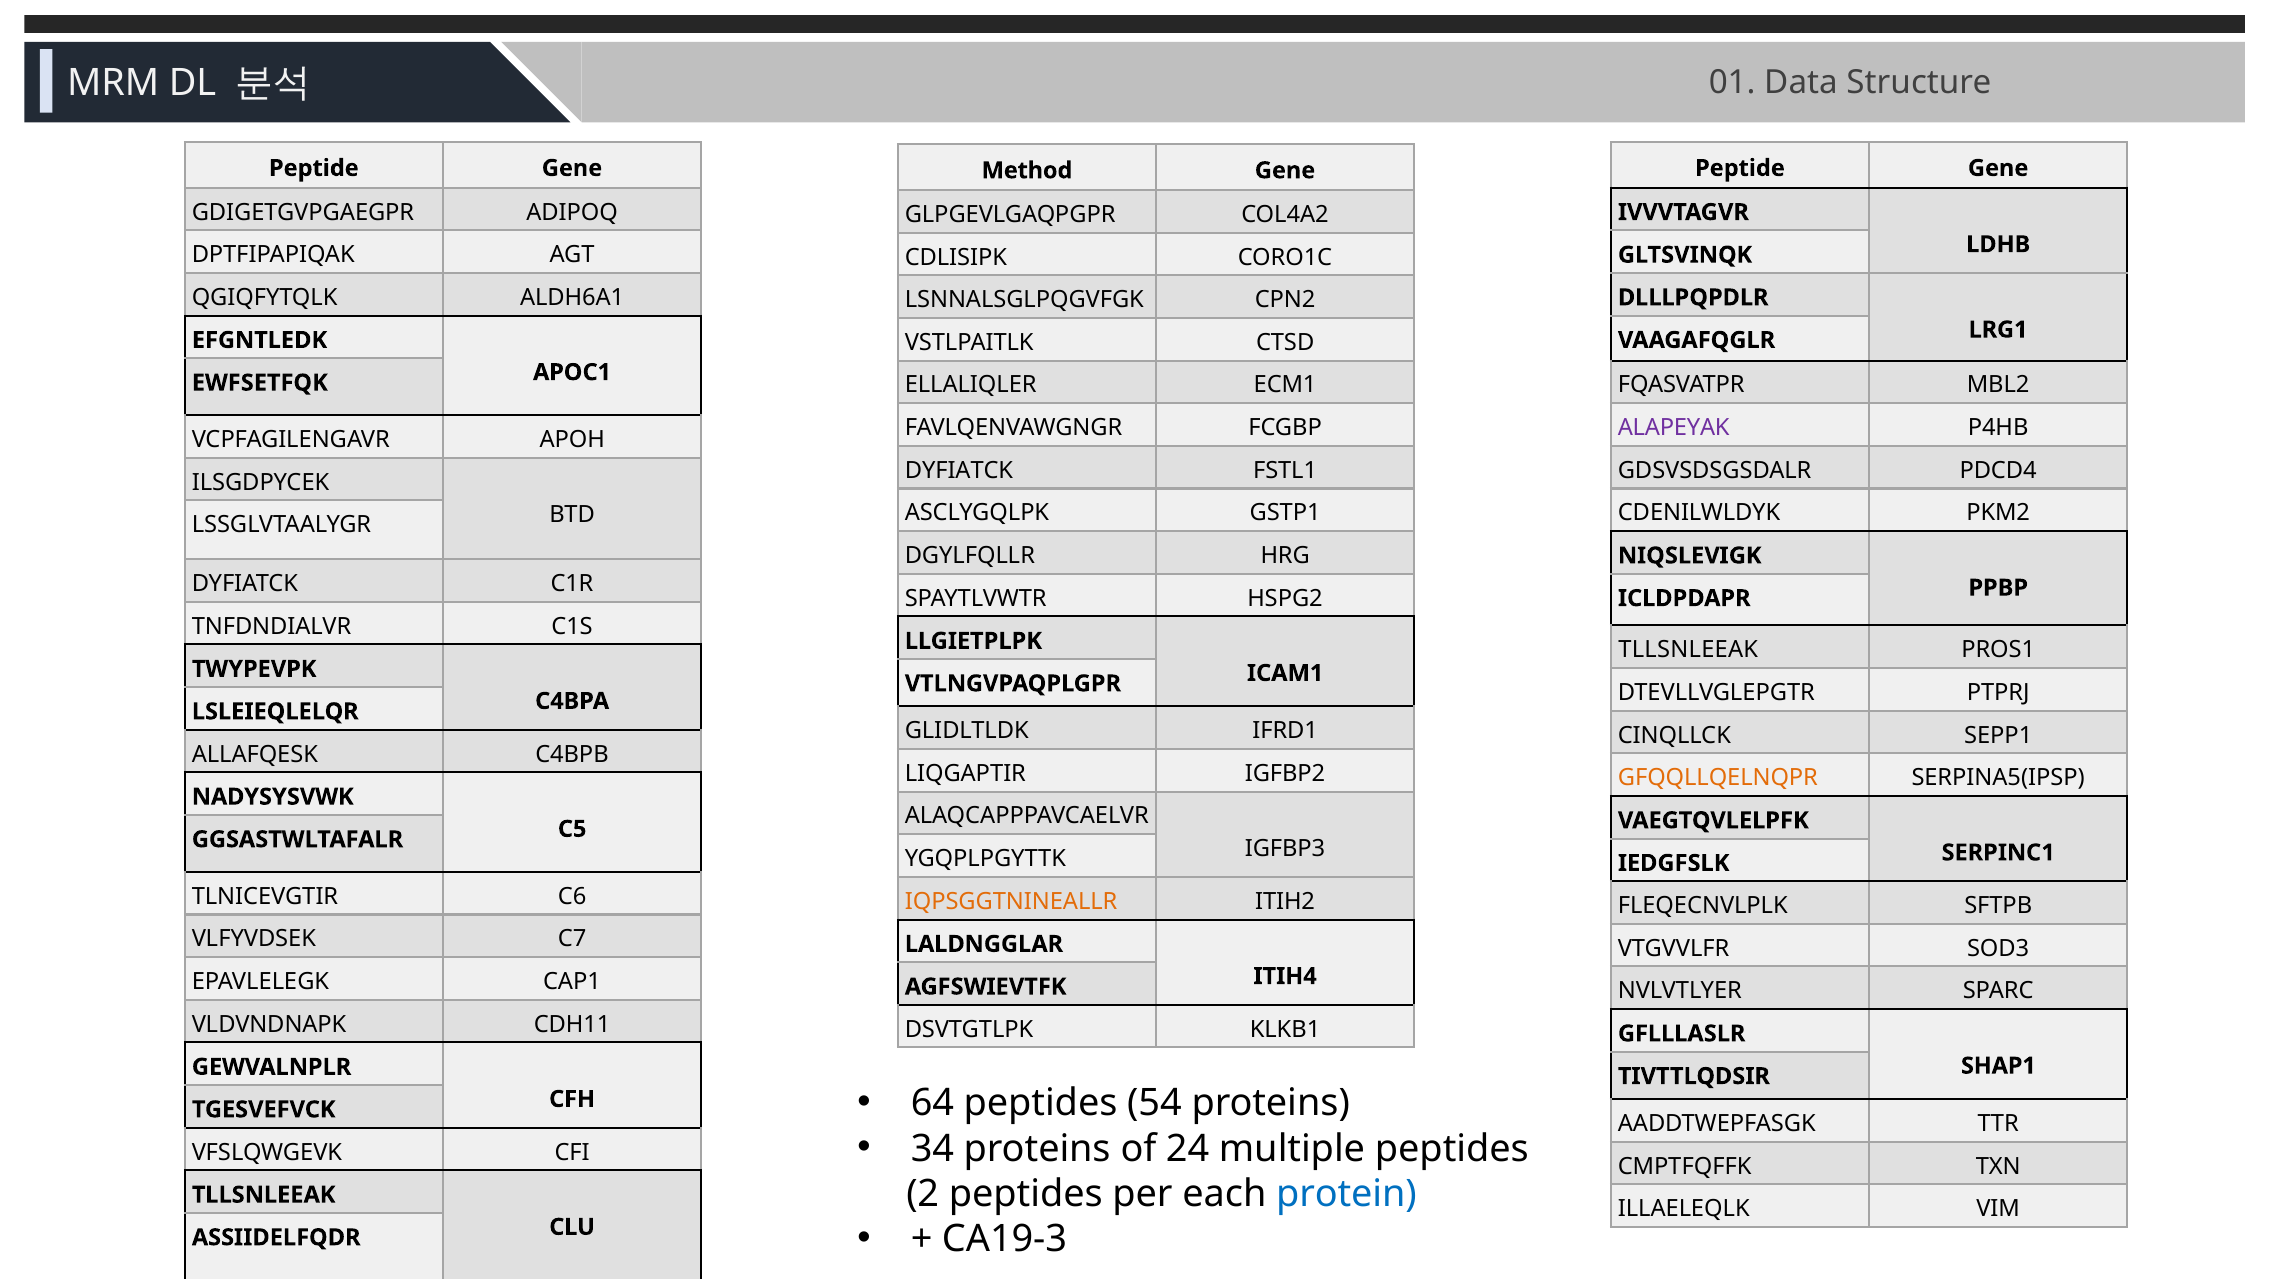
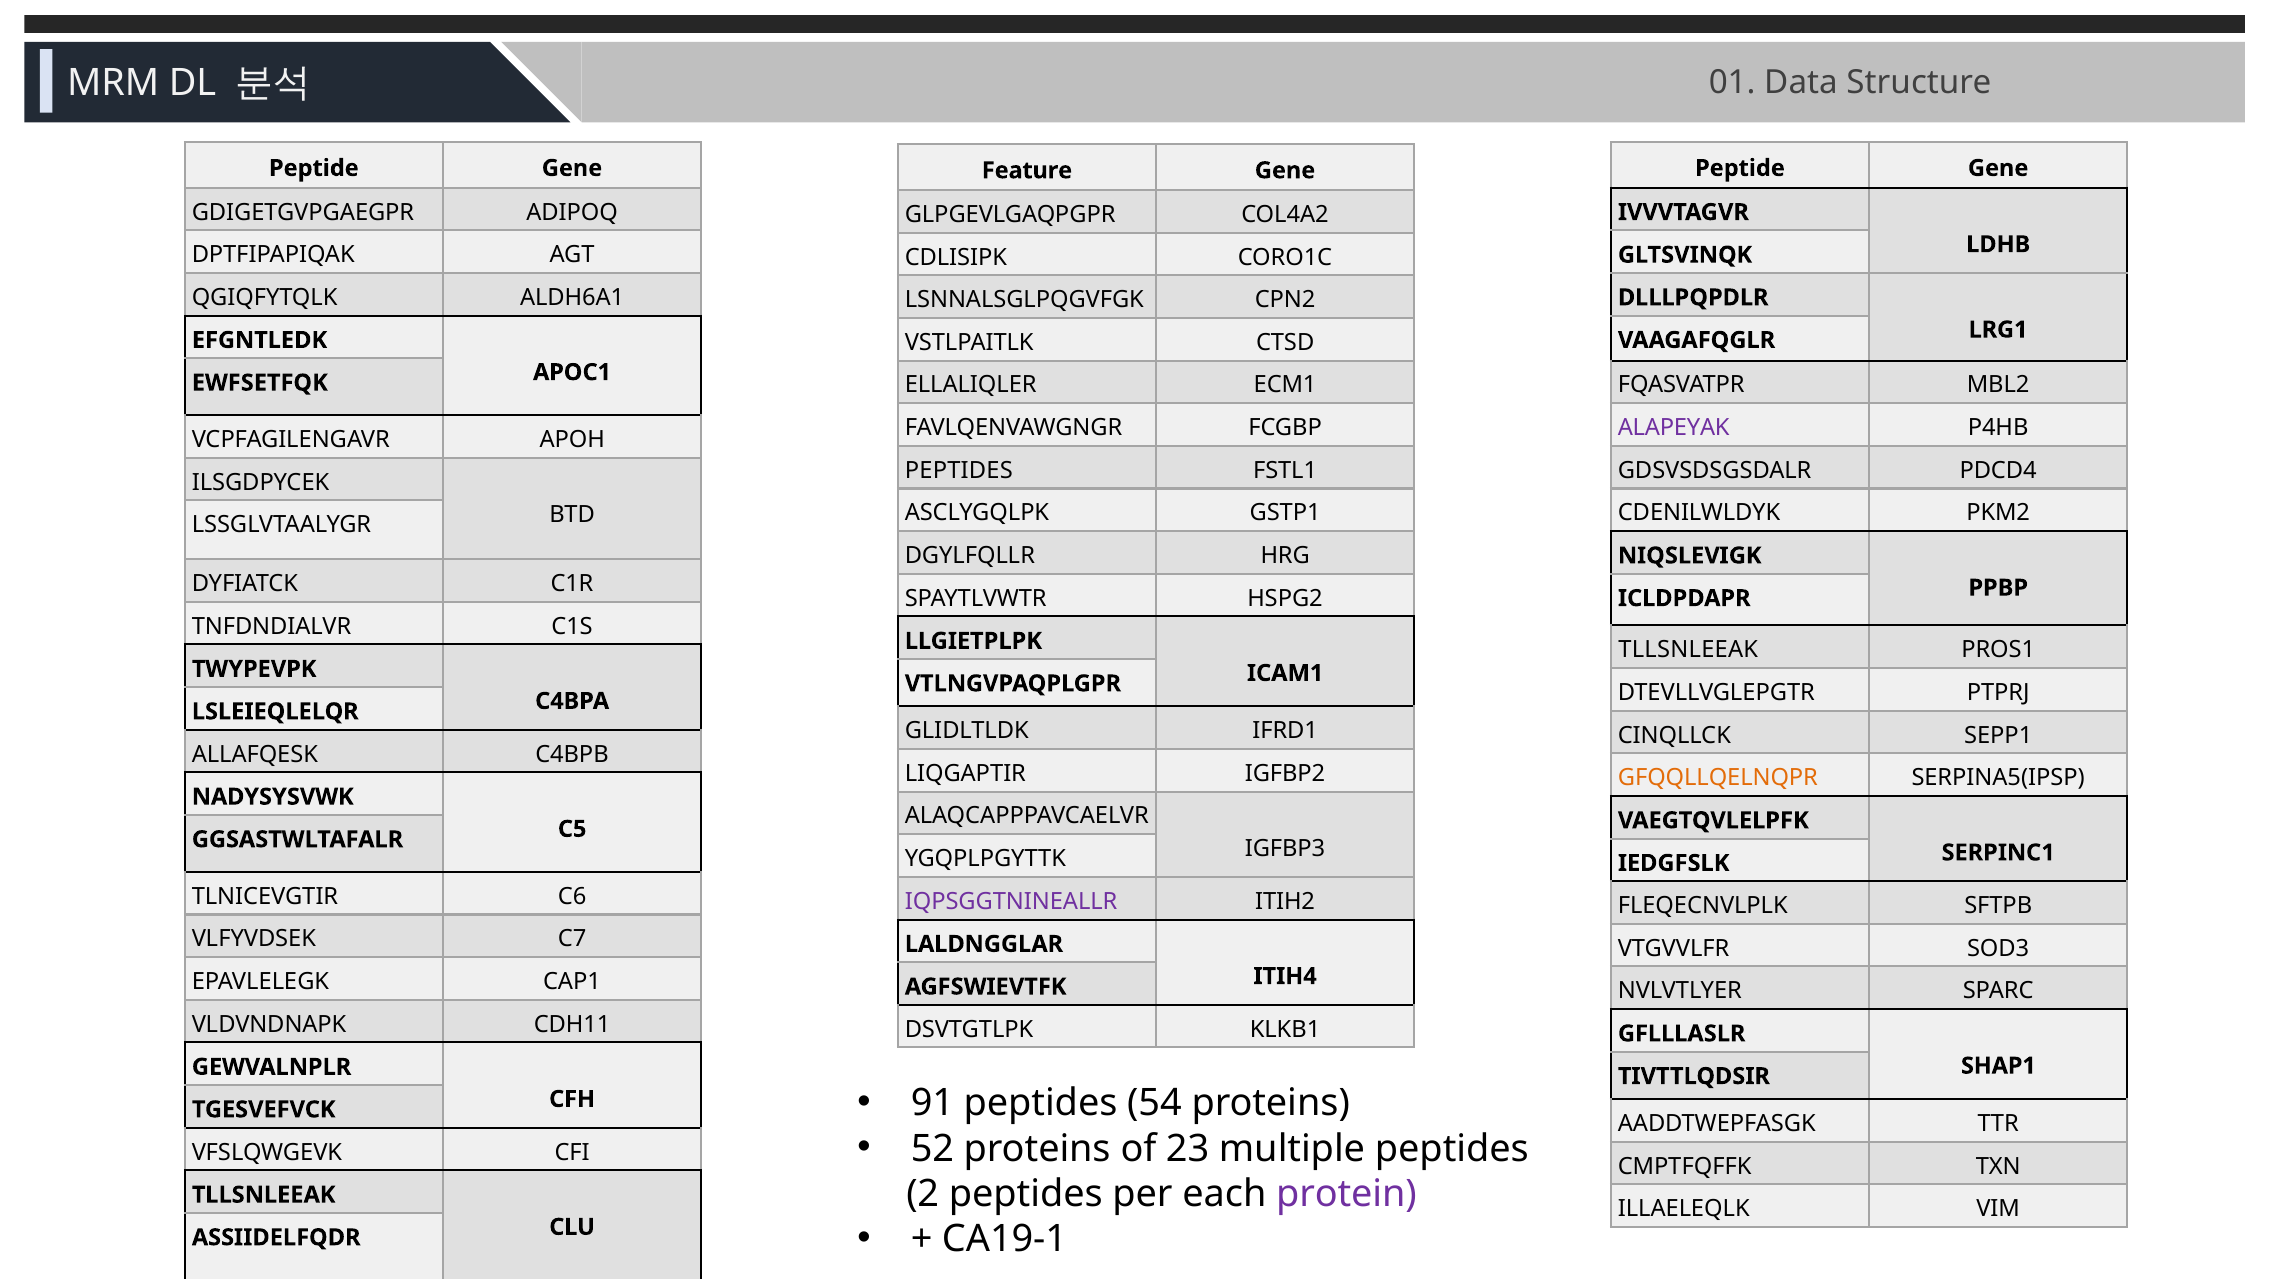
Method: Method -> Feature
DYFIATCK at (959, 470): DYFIATCK -> PEPTIDES
IQPSGGTNINEALLR colour: orange -> purple
64: 64 -> 91
34: 34 -> 52
24: 24 -> 23
protein colour: blue -> purple
CA19-3: CA19-3 -> CA19-1
